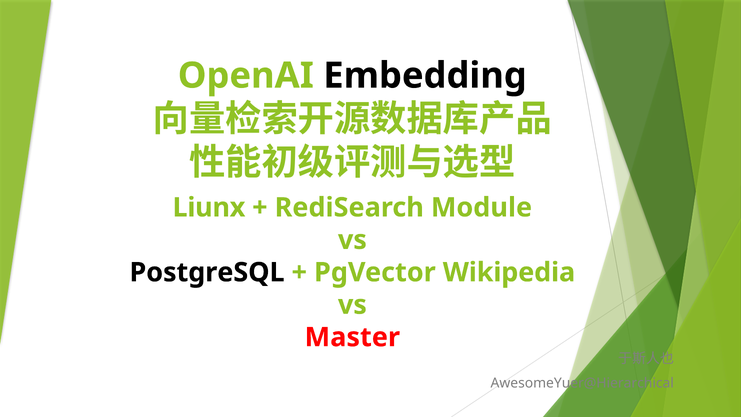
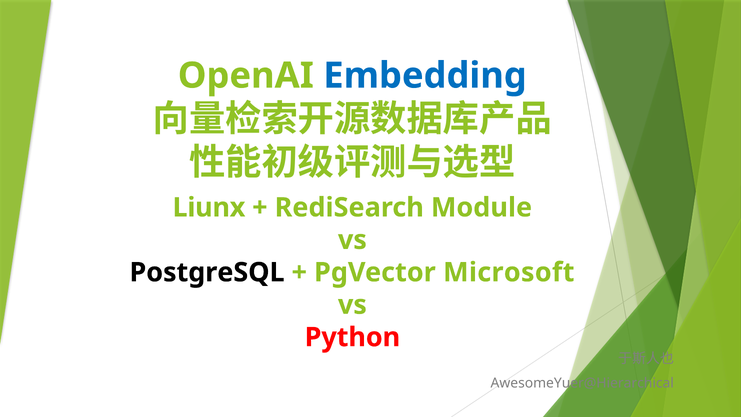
Embedding colour: black -> blue
Wikipedia: Wikipedia -> Microsoft
Master: Master -> Python
